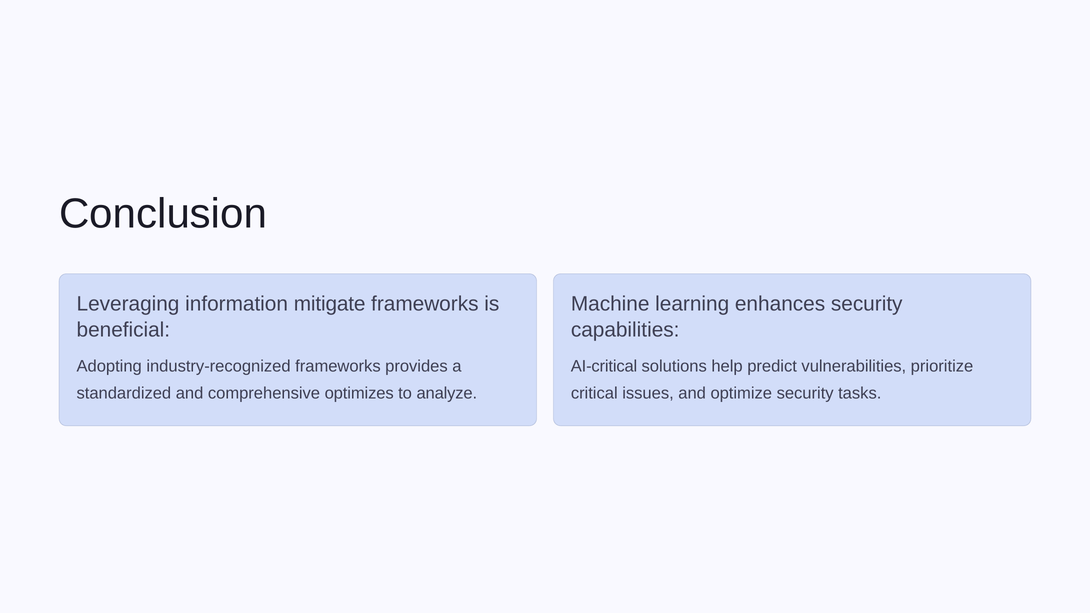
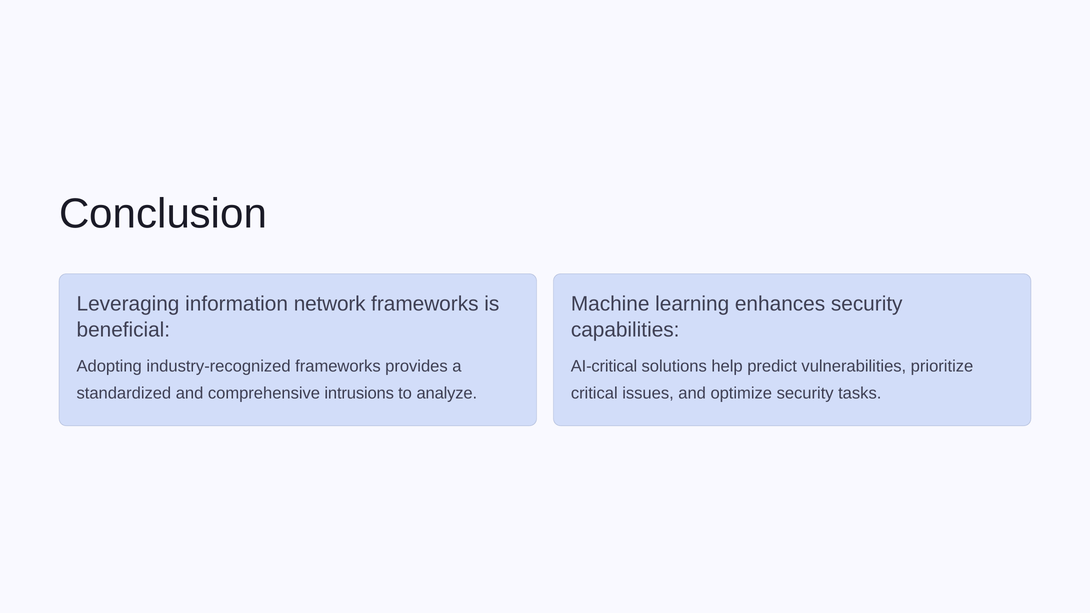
mitigate: mitigate -> network
optimizes: optimizes -> intrusions
